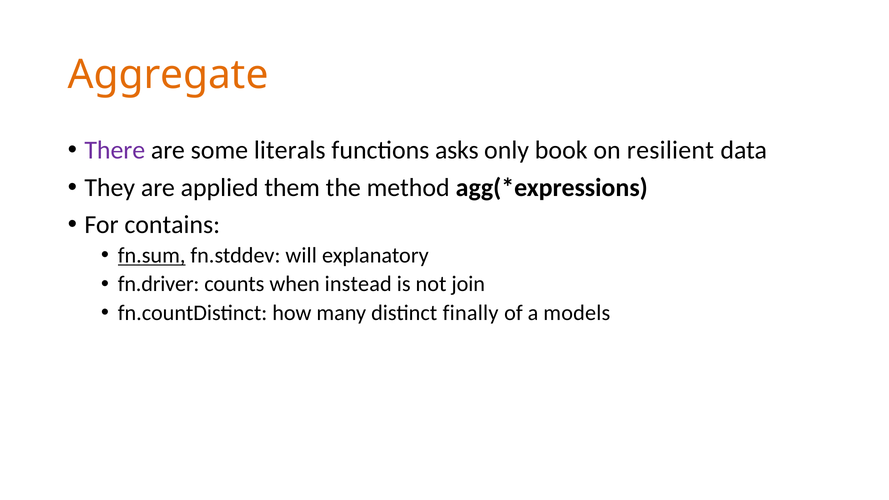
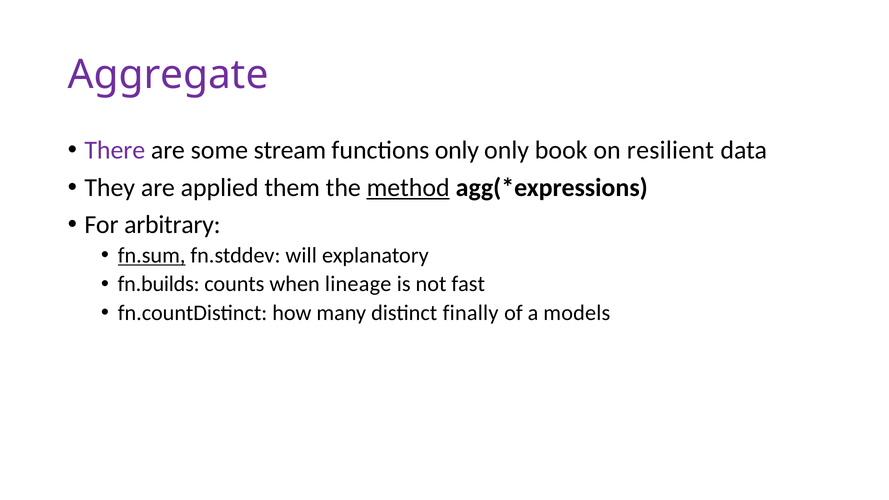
Aggregate colour: orange -> purple
literals: literals -> stream
functions asks: asks -> only
method underline: none -> present
contains: contains -> arbitrary
fn.driver: fn.driver -> fn.builds
instead: instead -> lineage
join: join -> fast
